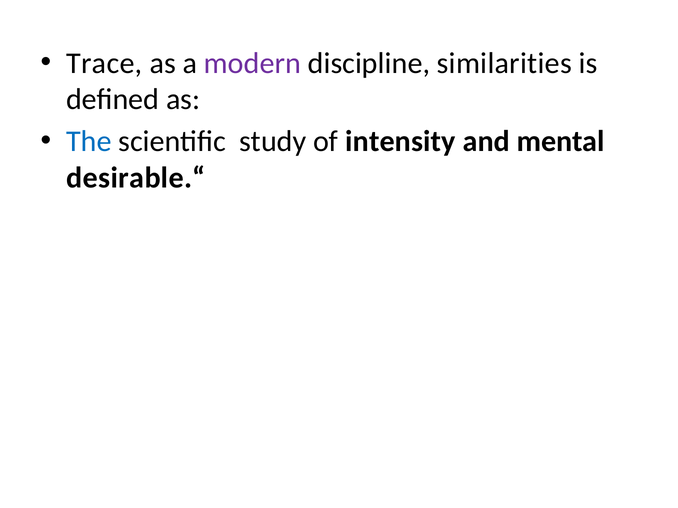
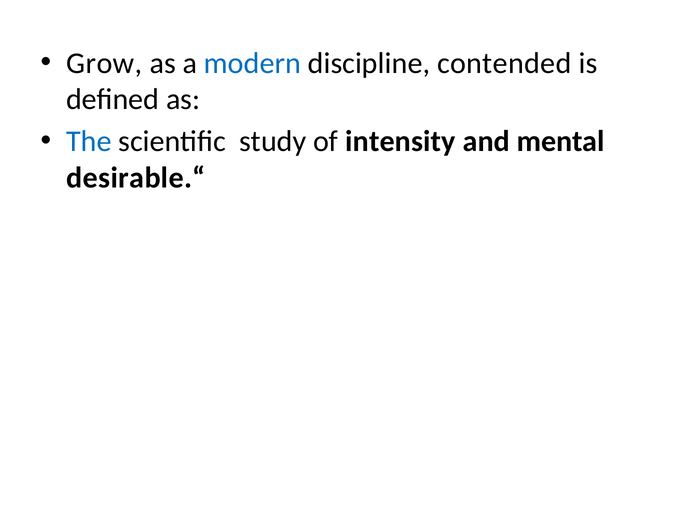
Trace: Trace -> Grow
modern colour: purple -> blue
similarities: similarities -> contended
